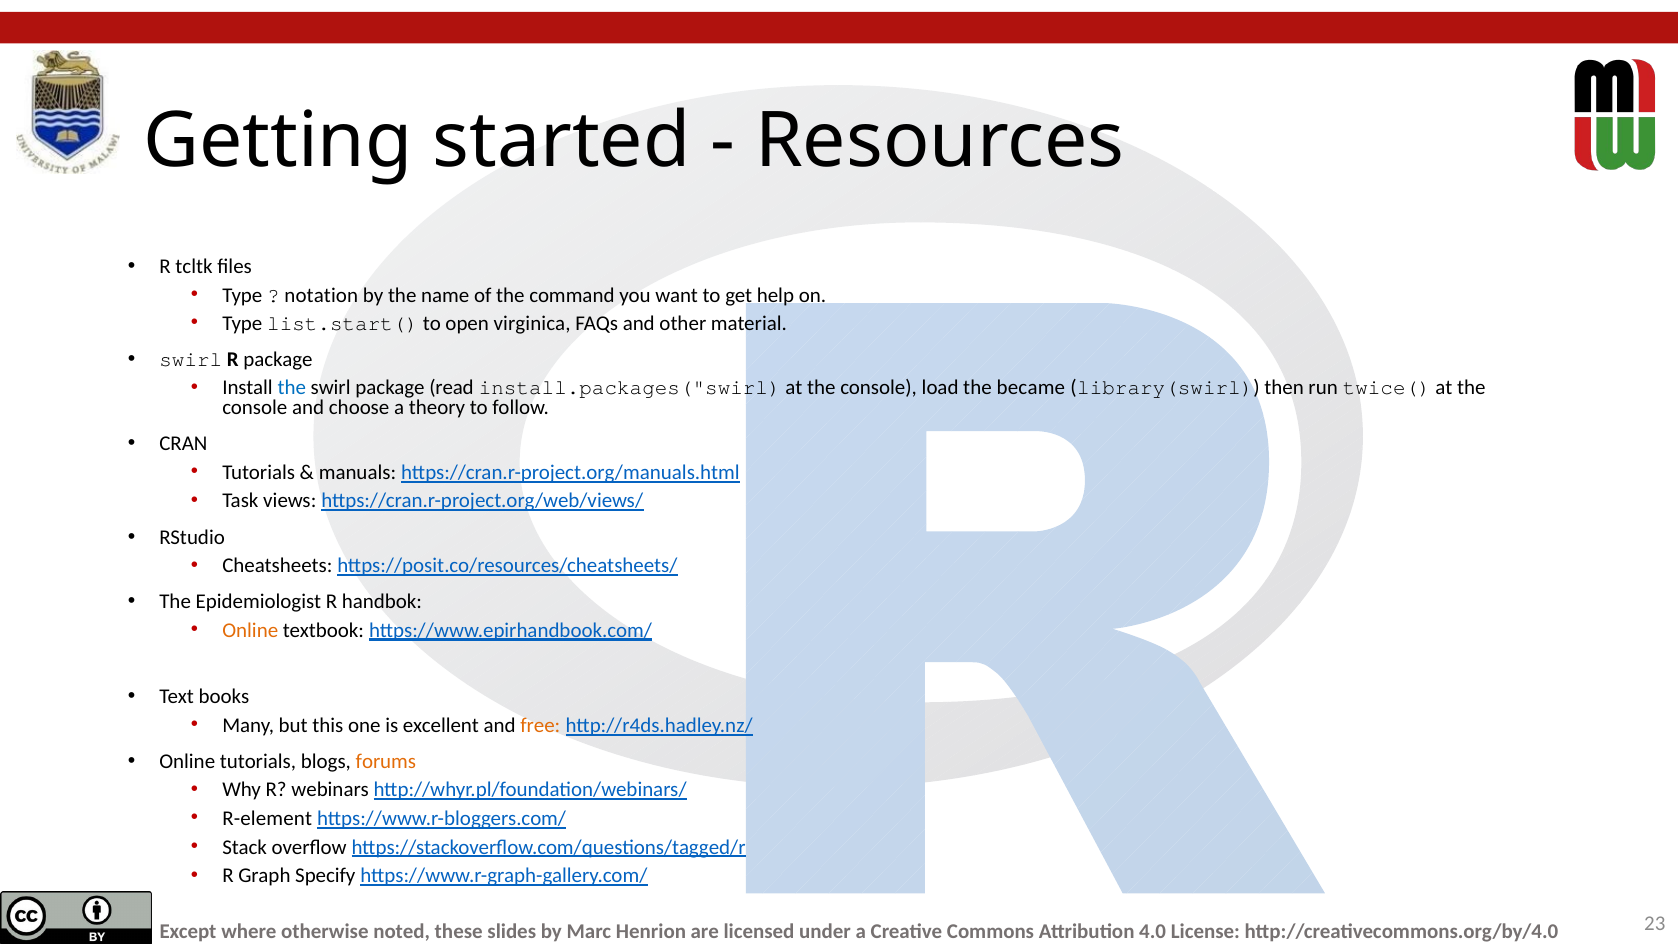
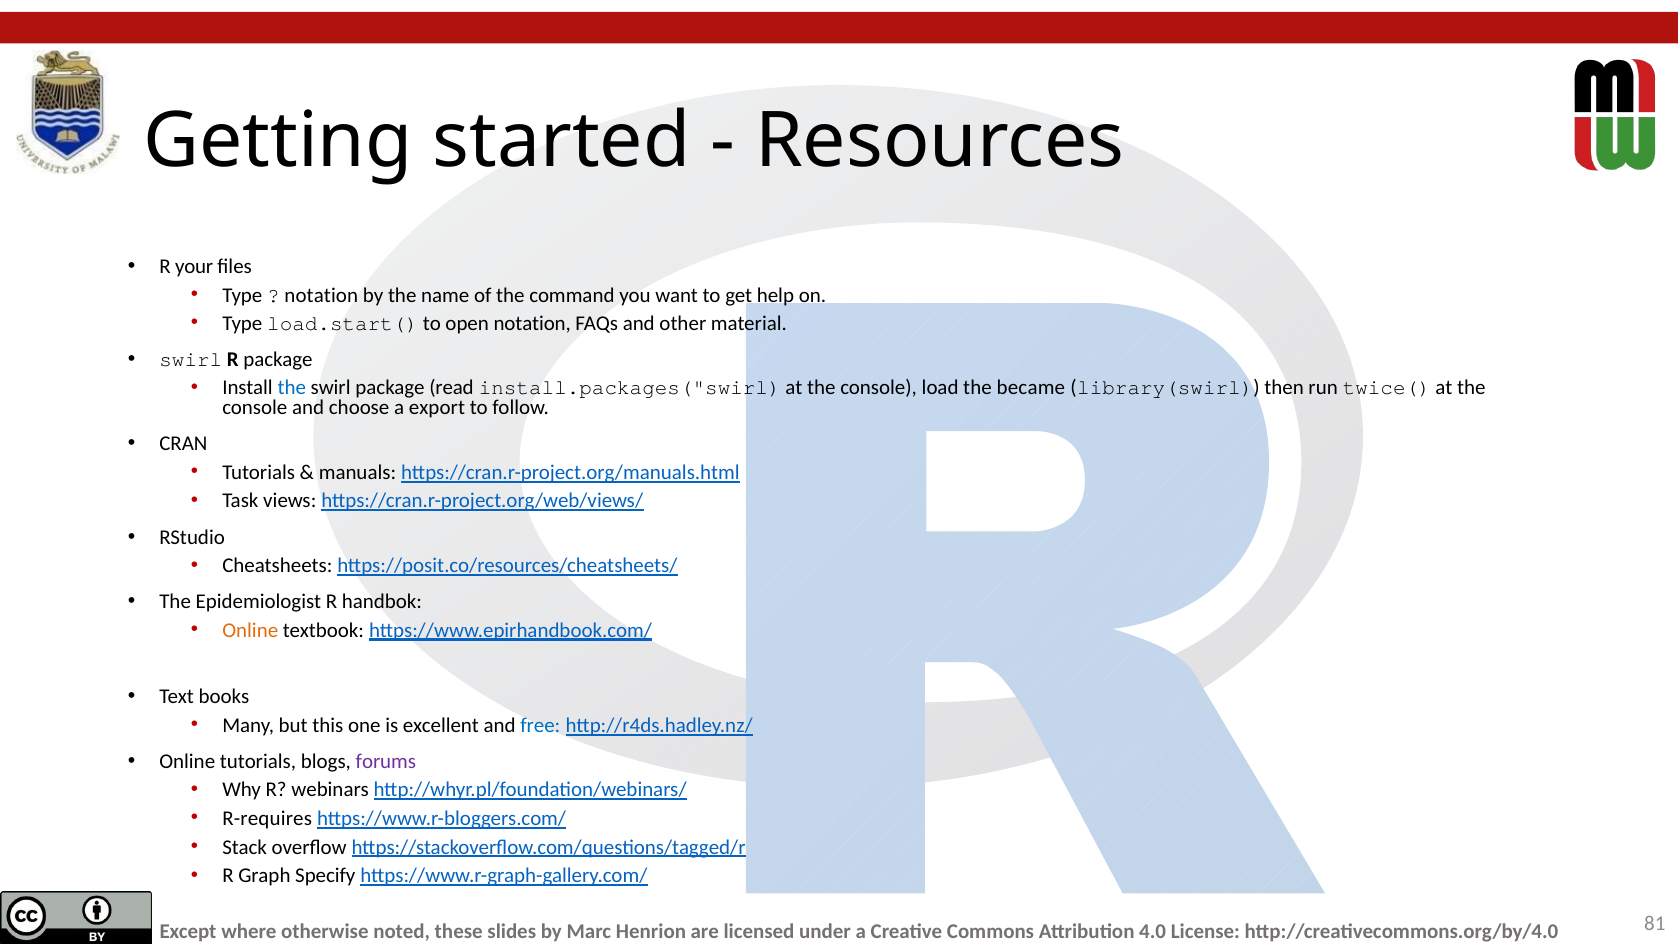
tcltk: tcltk -> your
list.start(: list.start( -> load.start(
open virginica: virginica -> notation
theory: theory -> export
free colour: orange -> blue
forums colour: orange -> purple
R-element: R-element -> R-requires
23: 23 -> 81
